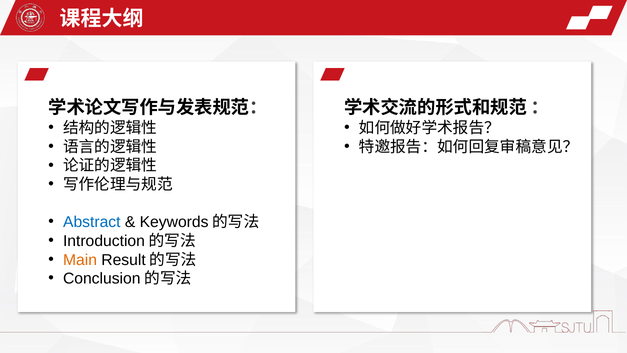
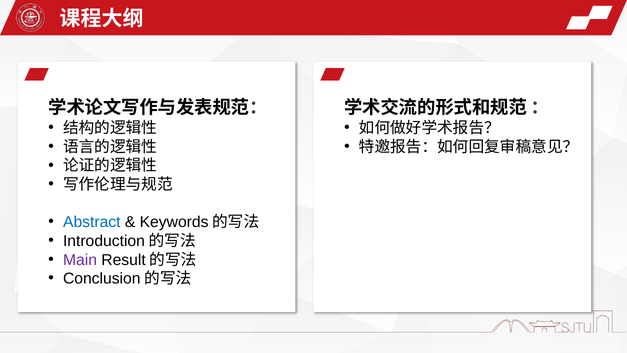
Main colour: orange -> purple
